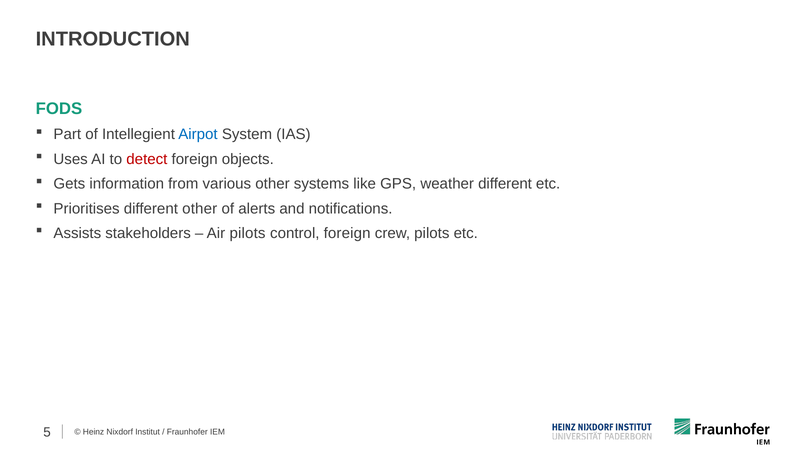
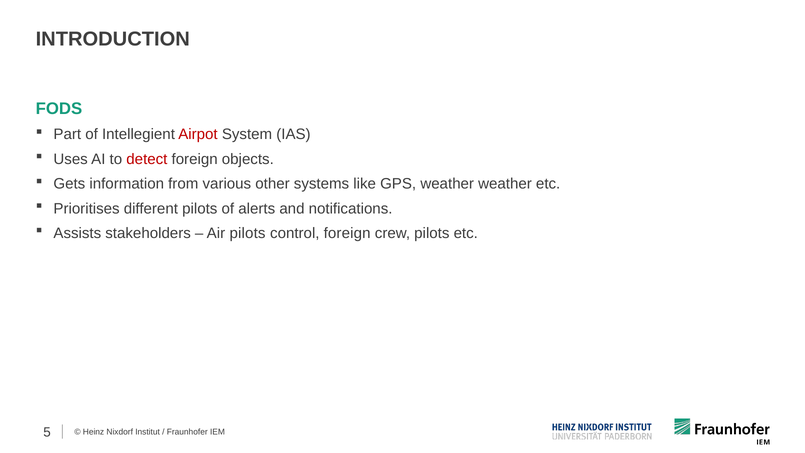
Airpot colour: blue -> red
weather different: different -> weather
different other: other -> pilots
